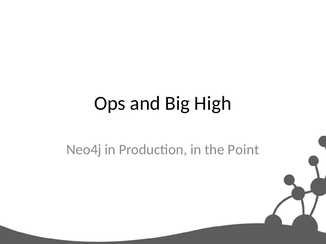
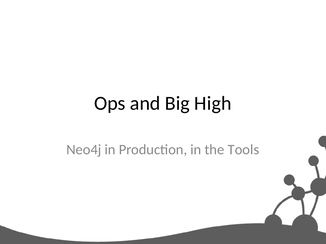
Point: Point -> Tools
